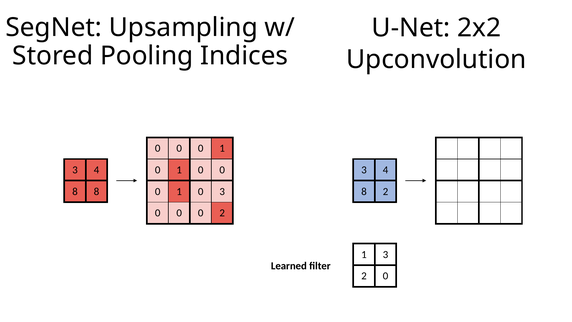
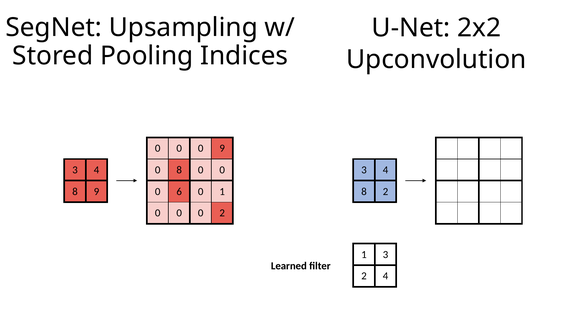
1 at (222, 148): 1 -> 9
1 at (179, 170): 1 -> 8
8 8: 8 -> 9
1 at (179, 191): 1 -> 6
0 3: 3 -> 1
2 0: 0 -> 4
